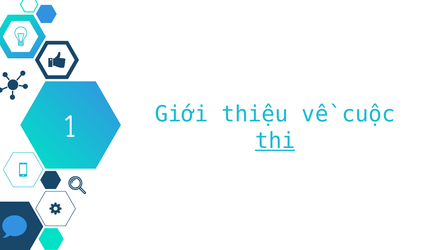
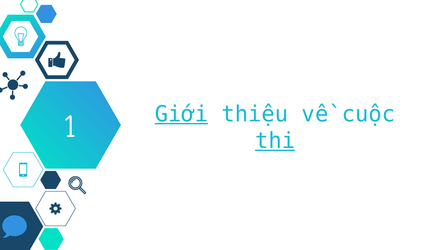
Giới underline: none -> present
